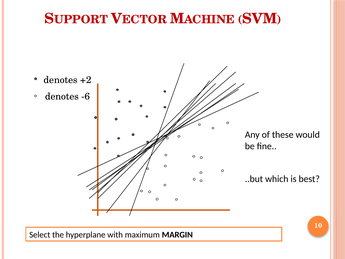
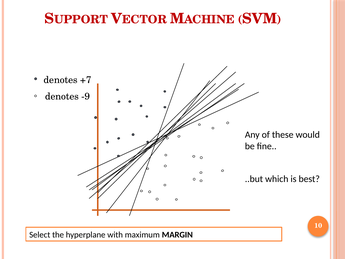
+2: +2 -> +7
-6: -6 -> -9
